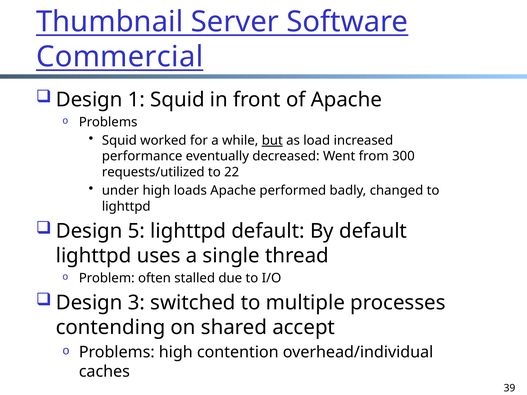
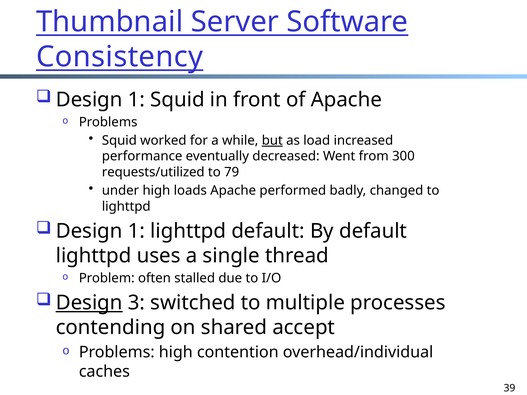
Commercial: Commercial -> Consistency
22: 22 -> 79
5 at (136, 231): 5 -> 1
Design at (89, 303) underline: none -> present
